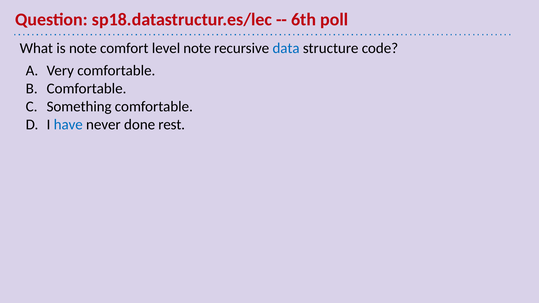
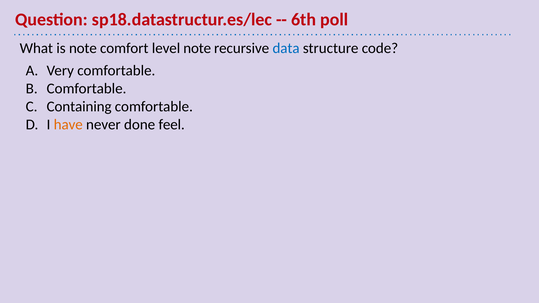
Something: Something -> Containing
have colour: blue -> orange
rest: rest -> feel
